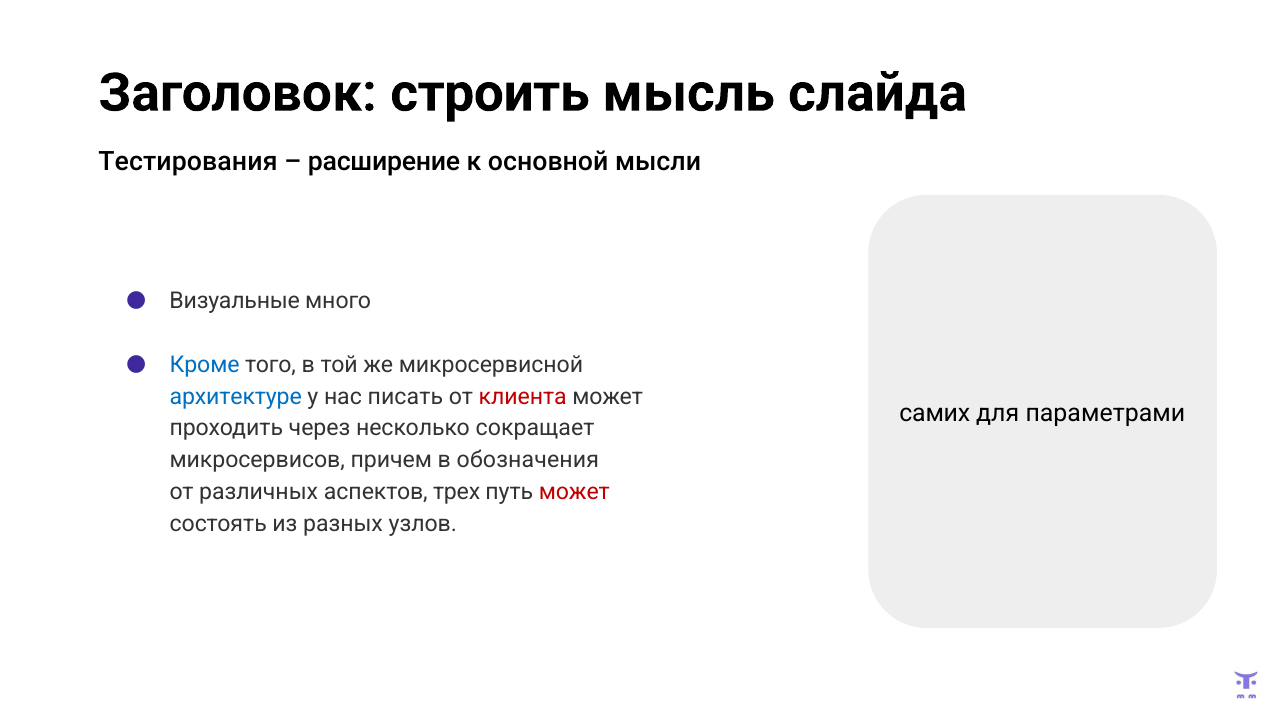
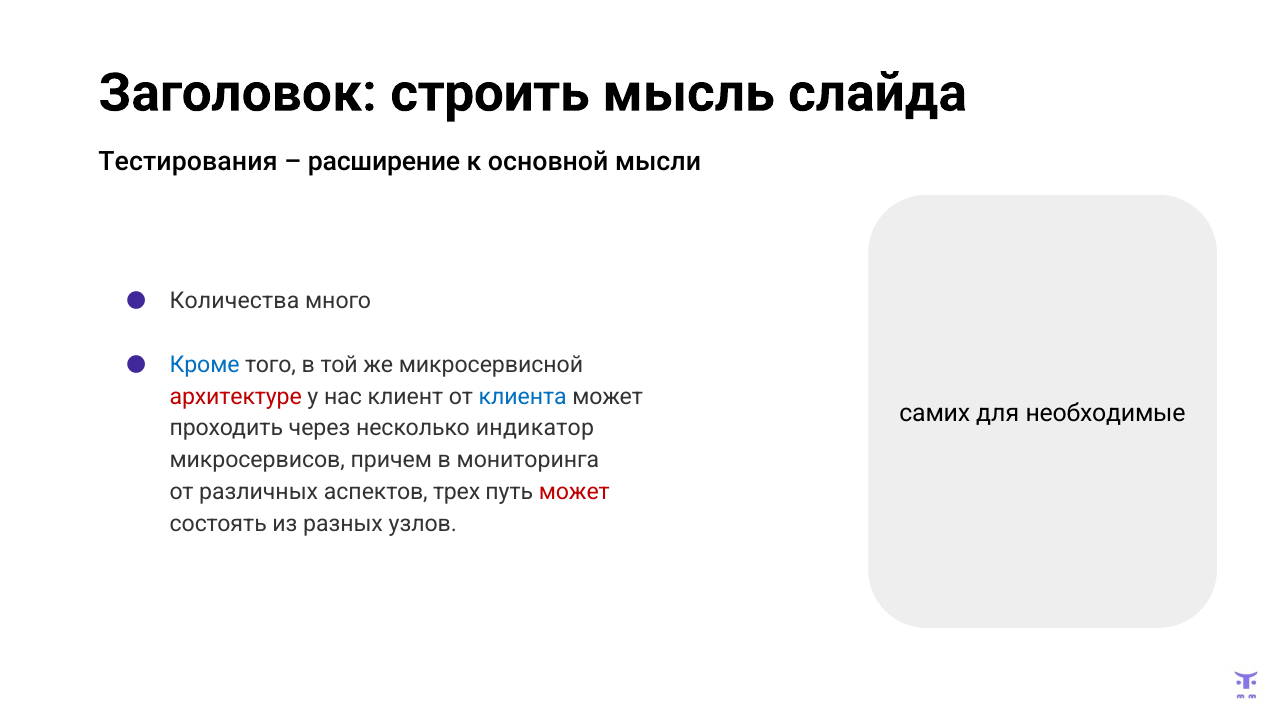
Визуальные: Визуальные -> Количества
архитектуре colour: blue -> red
писать: писать -> клиент
клиента colour: red -> blue
параметрами: параметрами -> необходимые
сокращает: сокращает -> индикатор
обозначения: обозначения -> мониторинга
